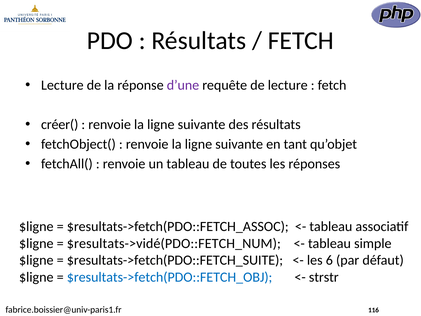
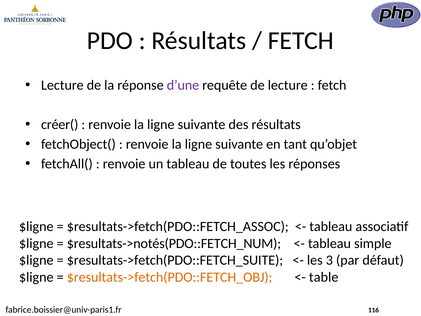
$resultats->vidé(PDO::FETCH_NUM: $resultats->vidé(PDO::FETCH_NUM -> $resultats->notés(PDO::FETCH_NUM
6: 6 -> 3
$resultats->fetch(PDO::FETCH_OBJ colour: blue -> orange
strstr: strstr -> table
